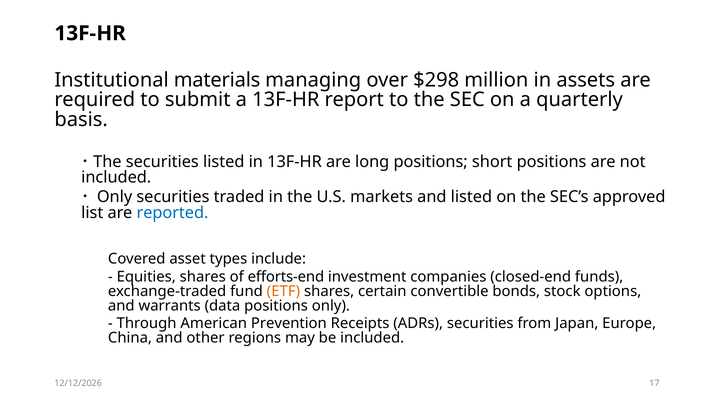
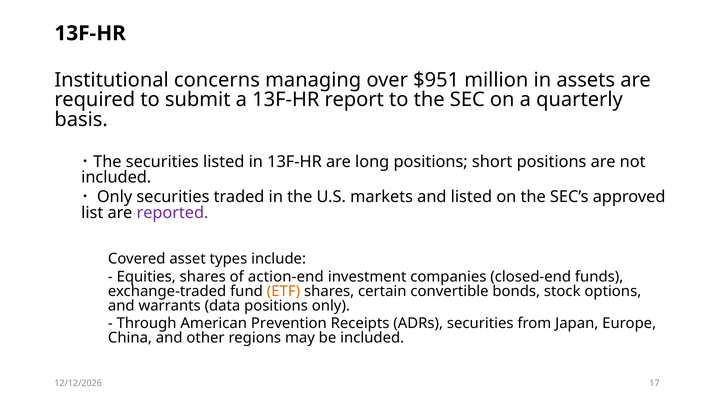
materials: materials -> concerns
$298: $298 -> $951
reported colour: blue -> purple
efforts-end: efforts-end -> action-end
